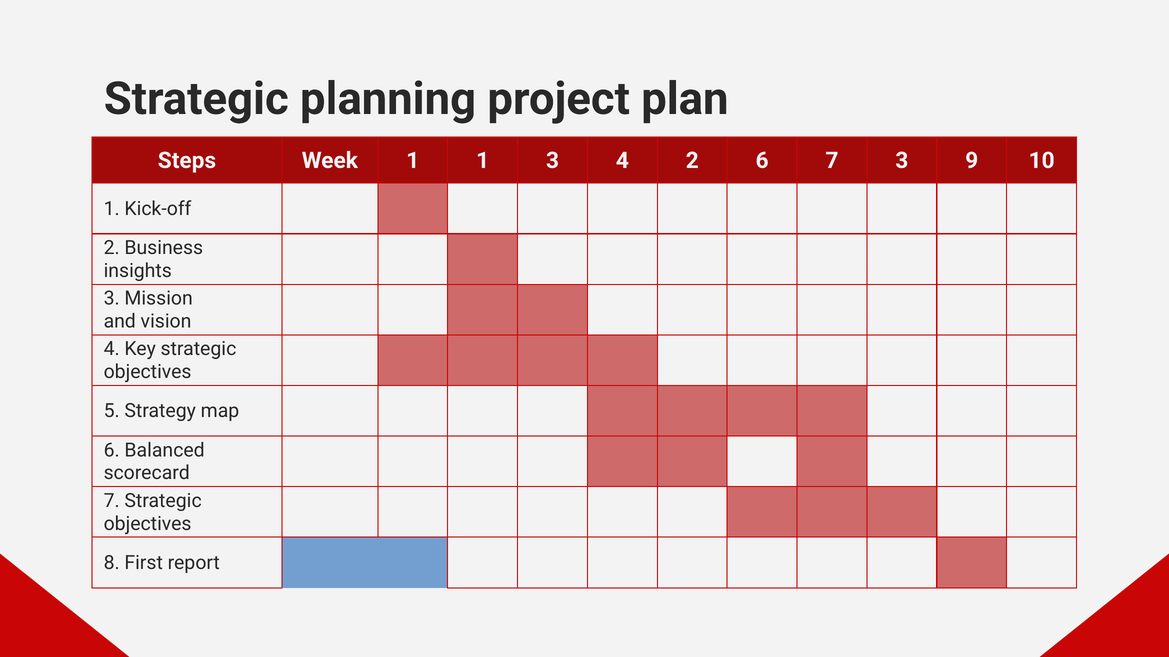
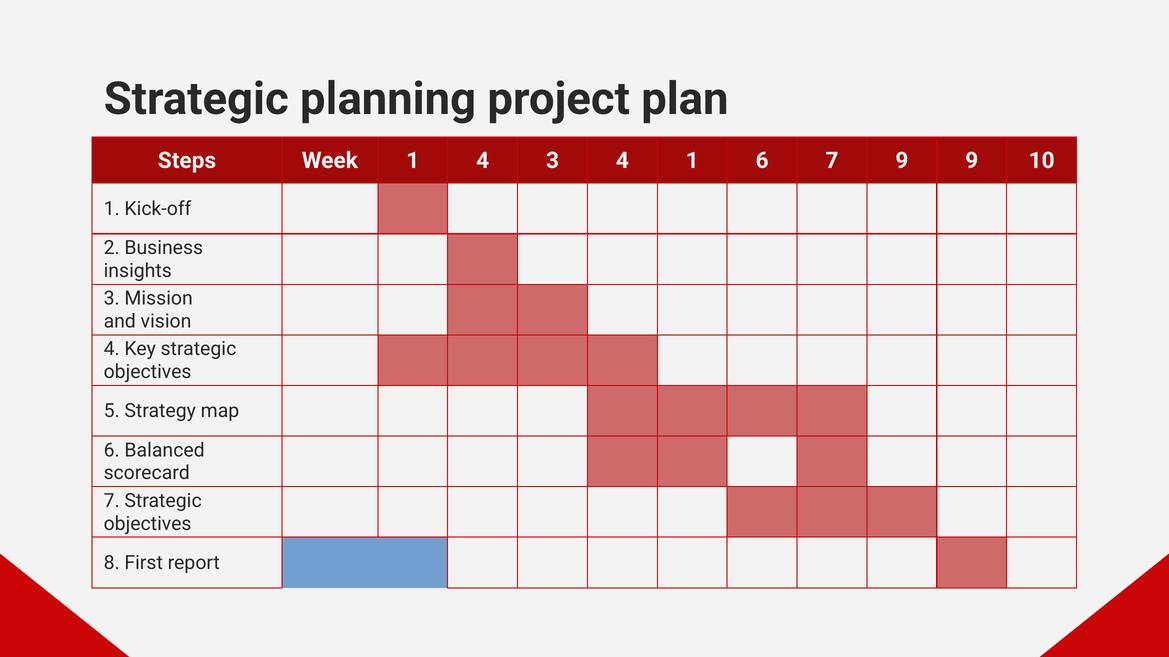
1 1: 1 -> 4
4 2: 2 -> 1
7 3: 3 -> 9
